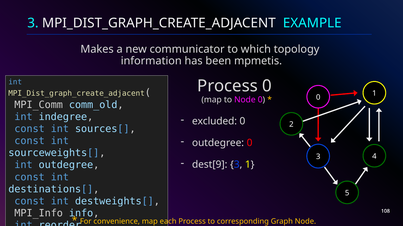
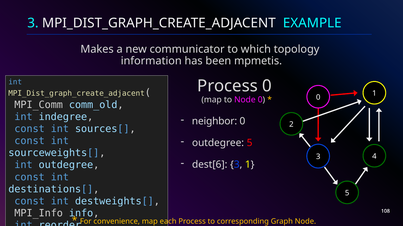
excluded: excluded -> neighbor
outdegree 0: 0 -> 5
dest[9: dest[9 -> dest[6
